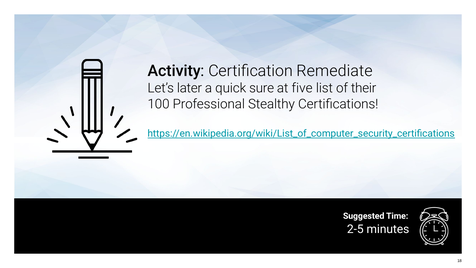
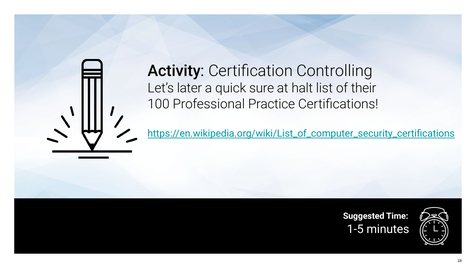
Remediate: Remediate -> Controlling
five: five -> halt
Stealthy: Stealthy -> Practice
2-5: 2-5 -> 1-5
